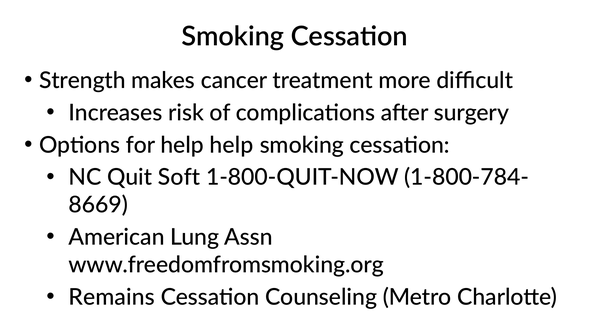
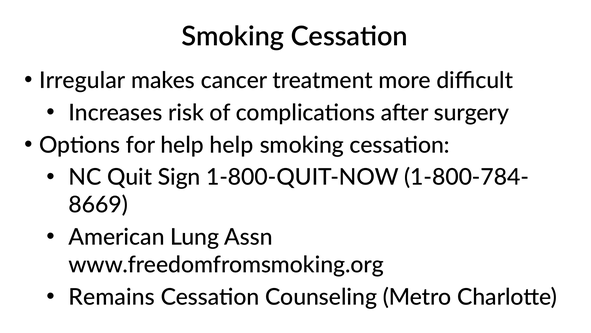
Strength: Strength -> Irregular
Soft: Soft -> Sign
